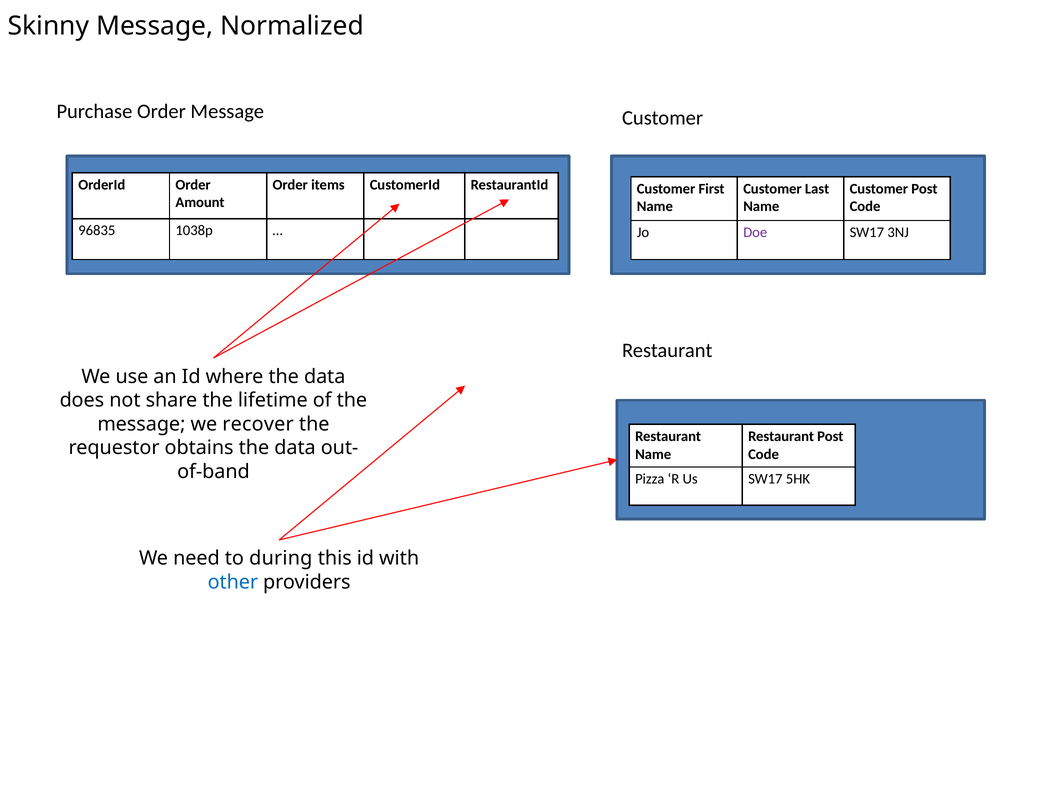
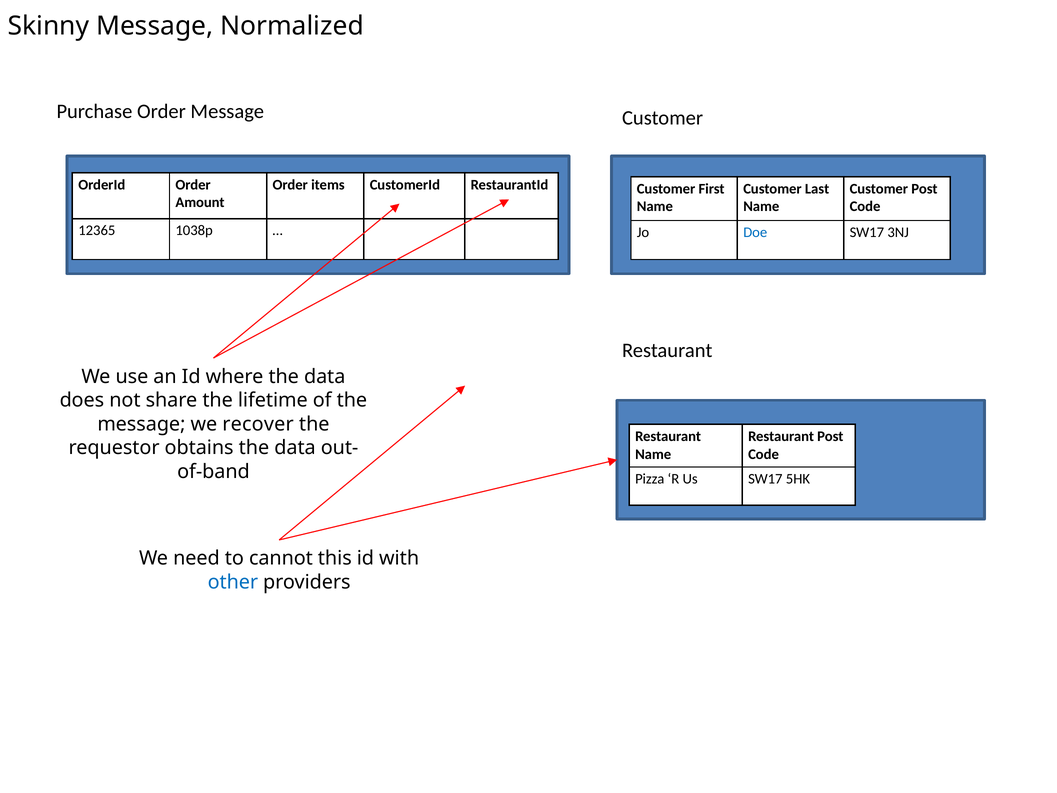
96835: 96835 -> 12365
Doe colour: purple -> blue
during: during -> cannot
